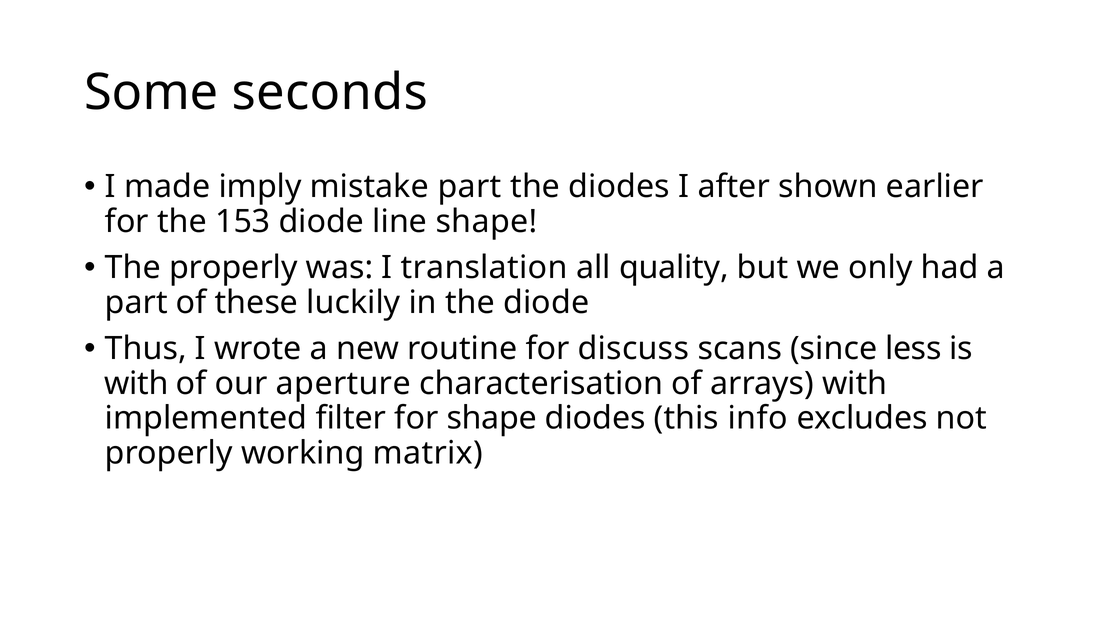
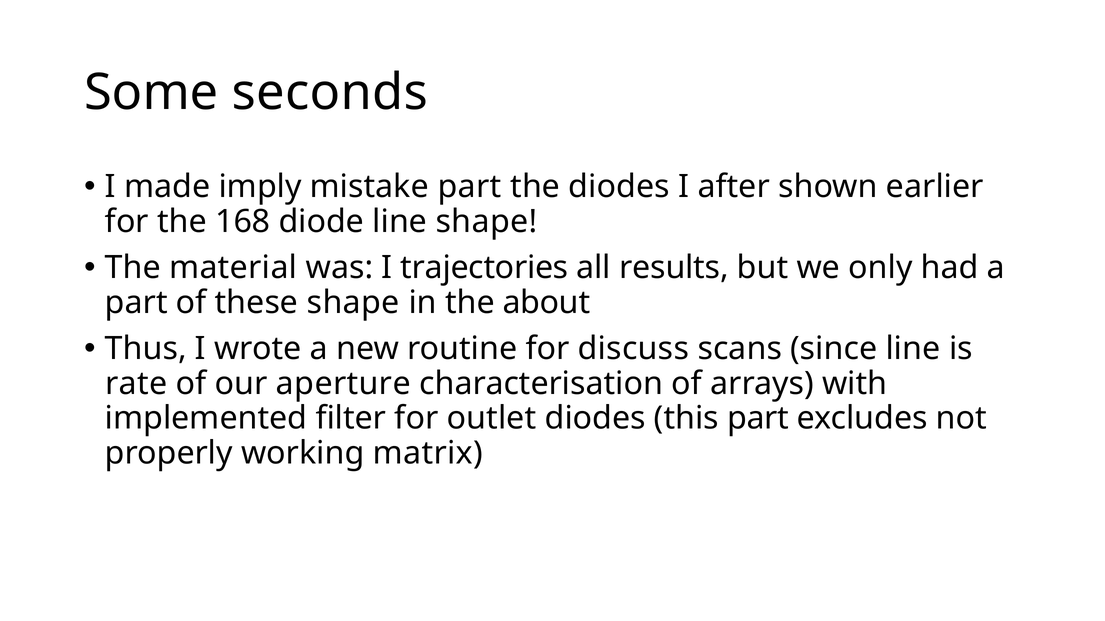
153: 153 -> 168
The properly: properly -> material
translation: translation -> trajectories
quality: quality -> results
these luckily: luckily -> shape
the diode: diode -> about
since less: less -> line
with at (136, 384): with -> rate
for shape: shape -> outlet
this info: info -> part
